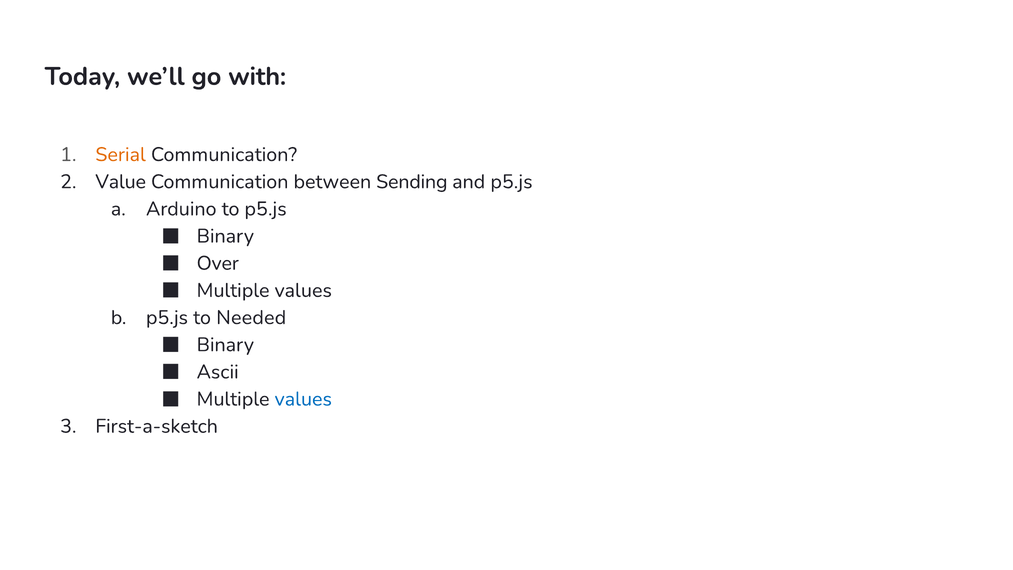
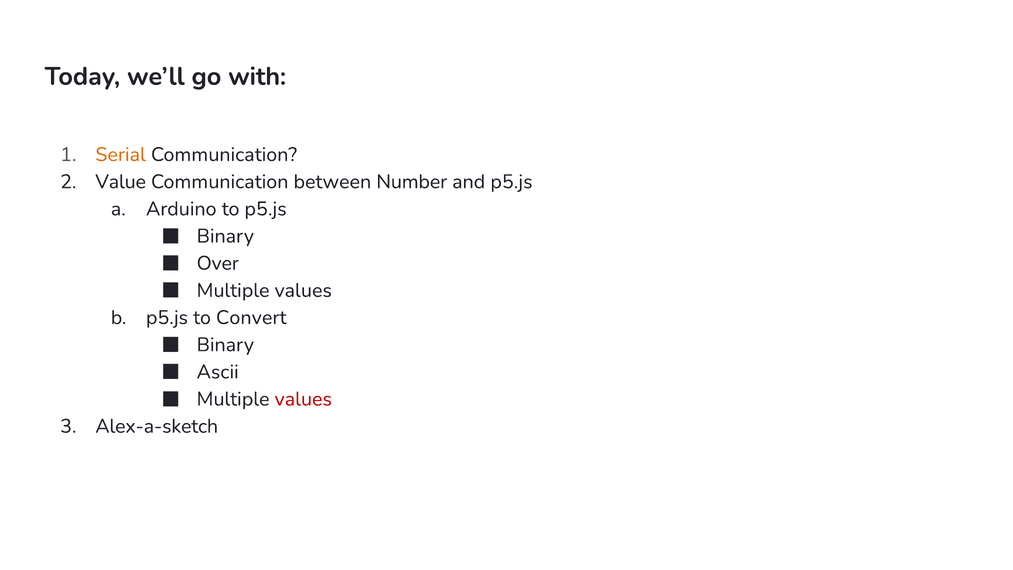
Sending: Sending -> Number
Needed: Needed -> Convert
values at (303, 399) colour: blue -> red
First-a-sketch: First-a-sketch -> Alex-a-sketch
